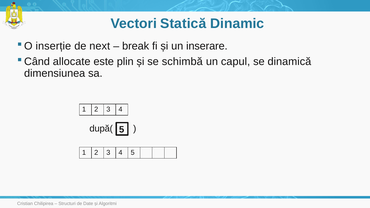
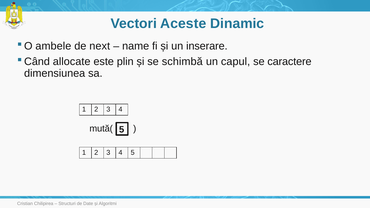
Statică: Statică -> Aceste
inserție: inserție -> ambele
break: break -> name
dinamică: dinamică -> caractere
după(: după( -> mută(
